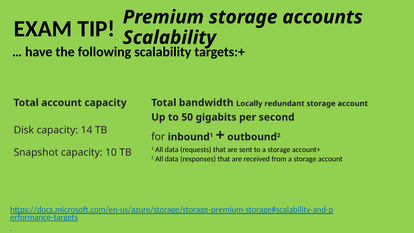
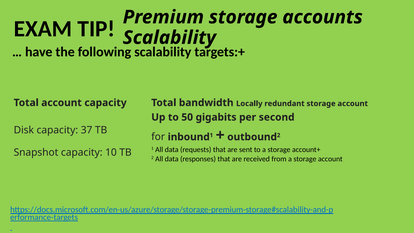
14: 14 -> 37
